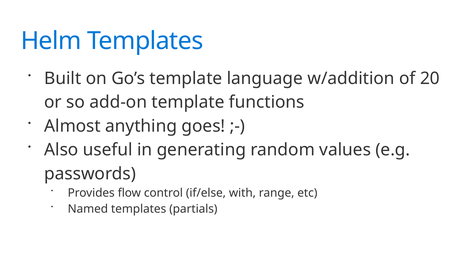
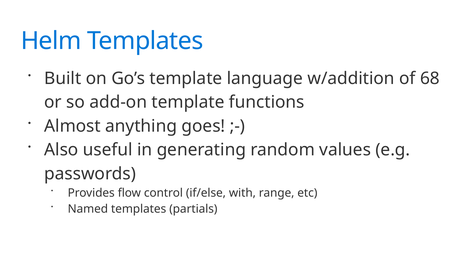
20: 20 -> 68
